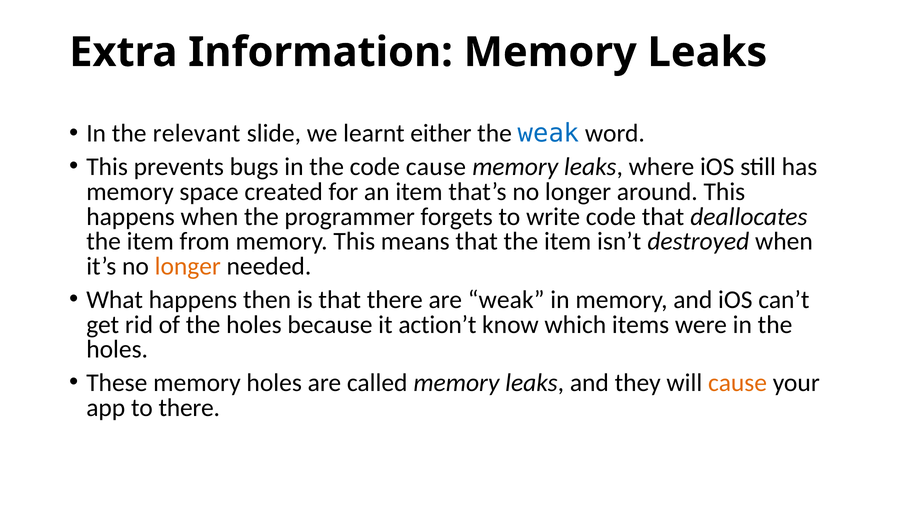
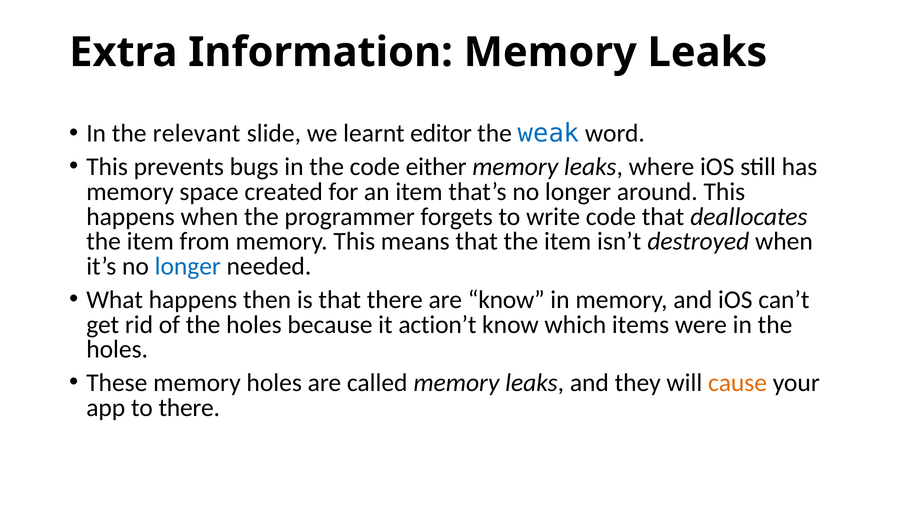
either: either -> editor
code cause: cause -> either
longer at (188, 266) colour: orange -> blue
are weak: weak -> know
